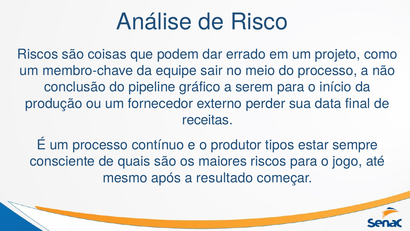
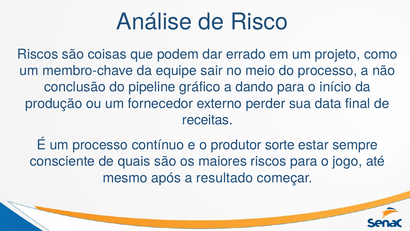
serem: serem -> dando
tipos: tipos -> sorte
